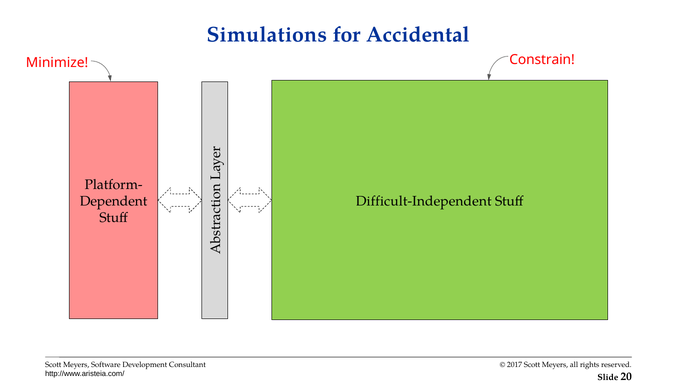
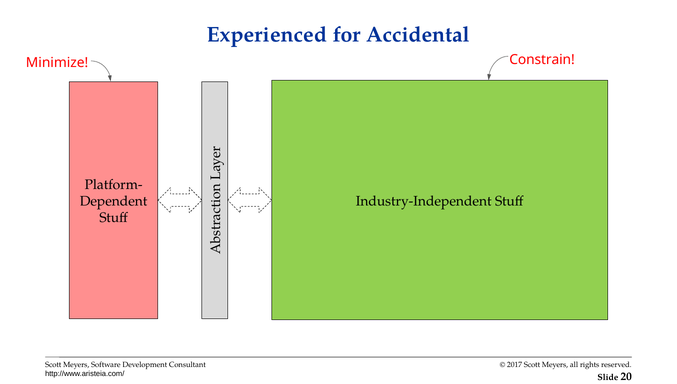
Simulations: Simulations -> Experienced
Difficult-Independent: Difficult-Independent -> Industry-Independent
